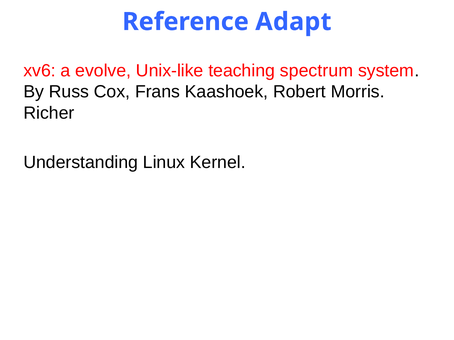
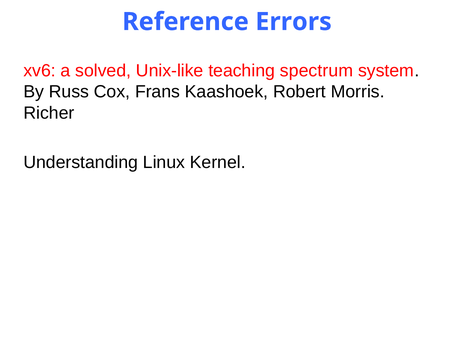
Adapt: Adapt -> Errors
evolve: evolve -> solved
